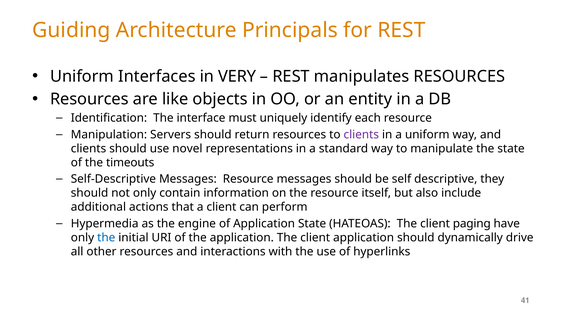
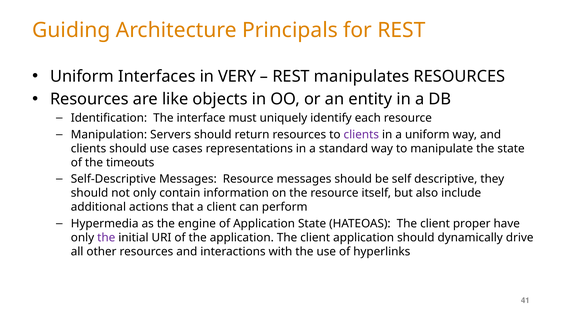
novel: novel -> cases
paging: paging -> proper
the at (106, 238) colour: blue -> purple
